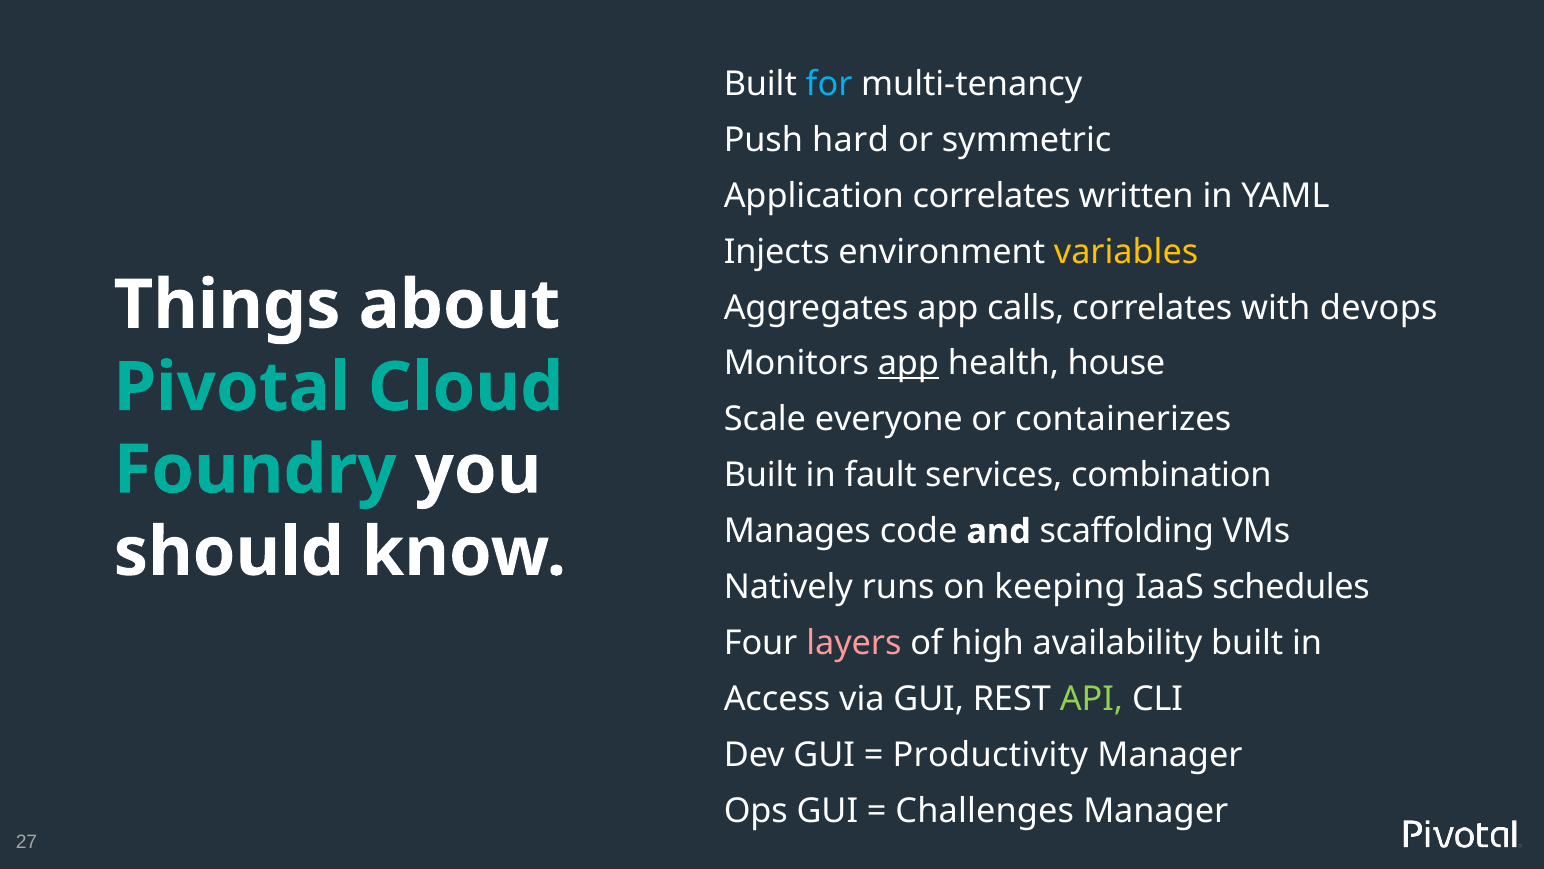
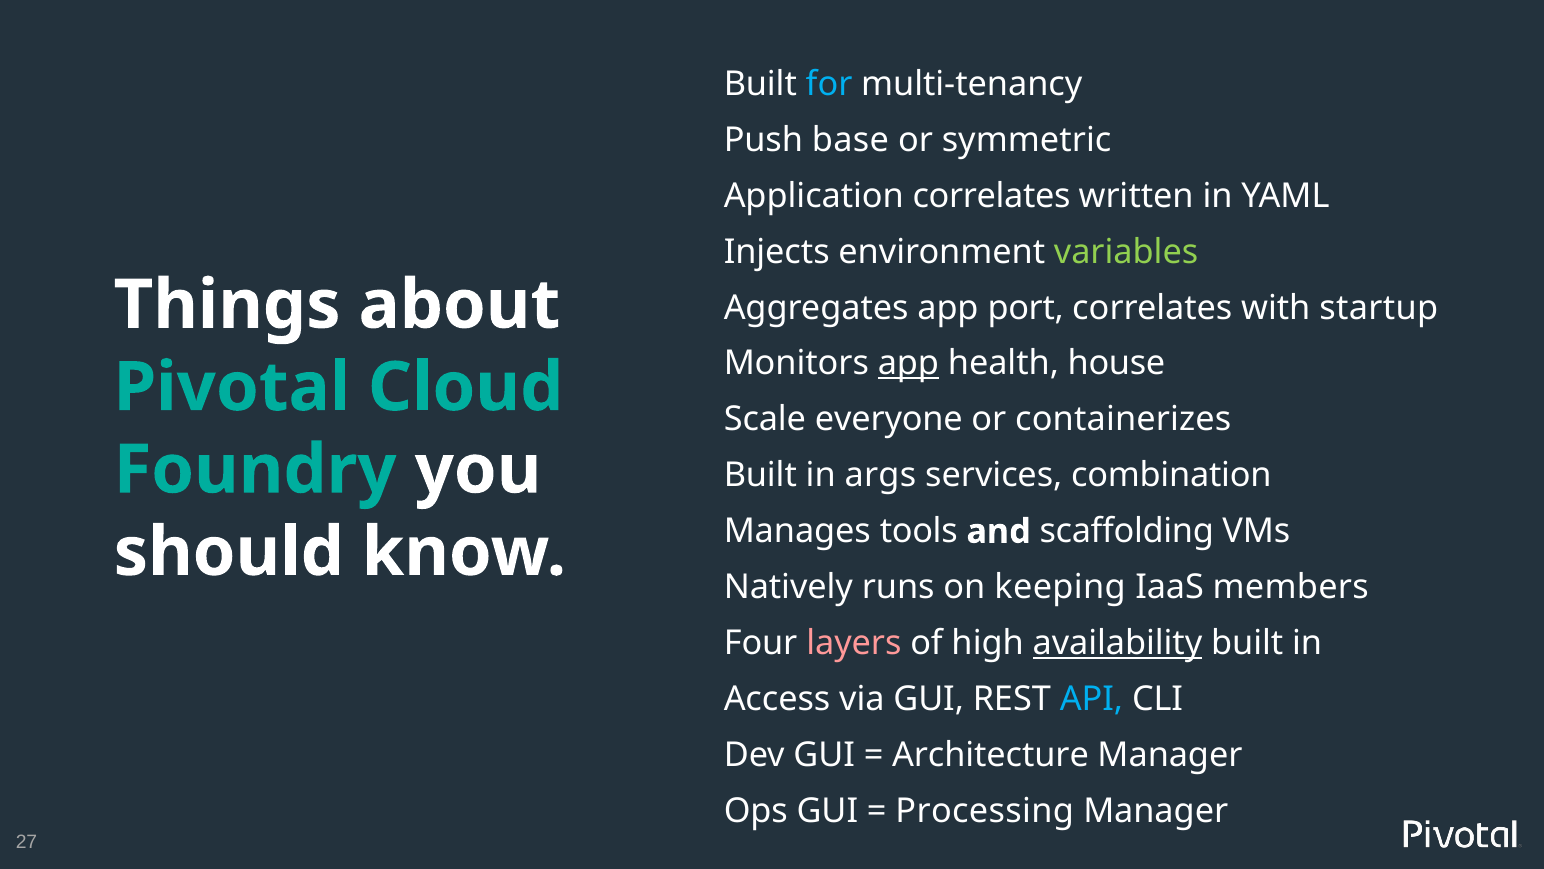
hard: hard -> base
variables colour: yellow -> light green
calls: calls -> port
devops: devops -> startup
fault: fault -> args
code: code -> tools
schedules: schedules -> members
availability underline: none -> present
API colour: light green -> light blue
Productivity: Productivity -> Architecture
Challenges: Challenges -> Processing
